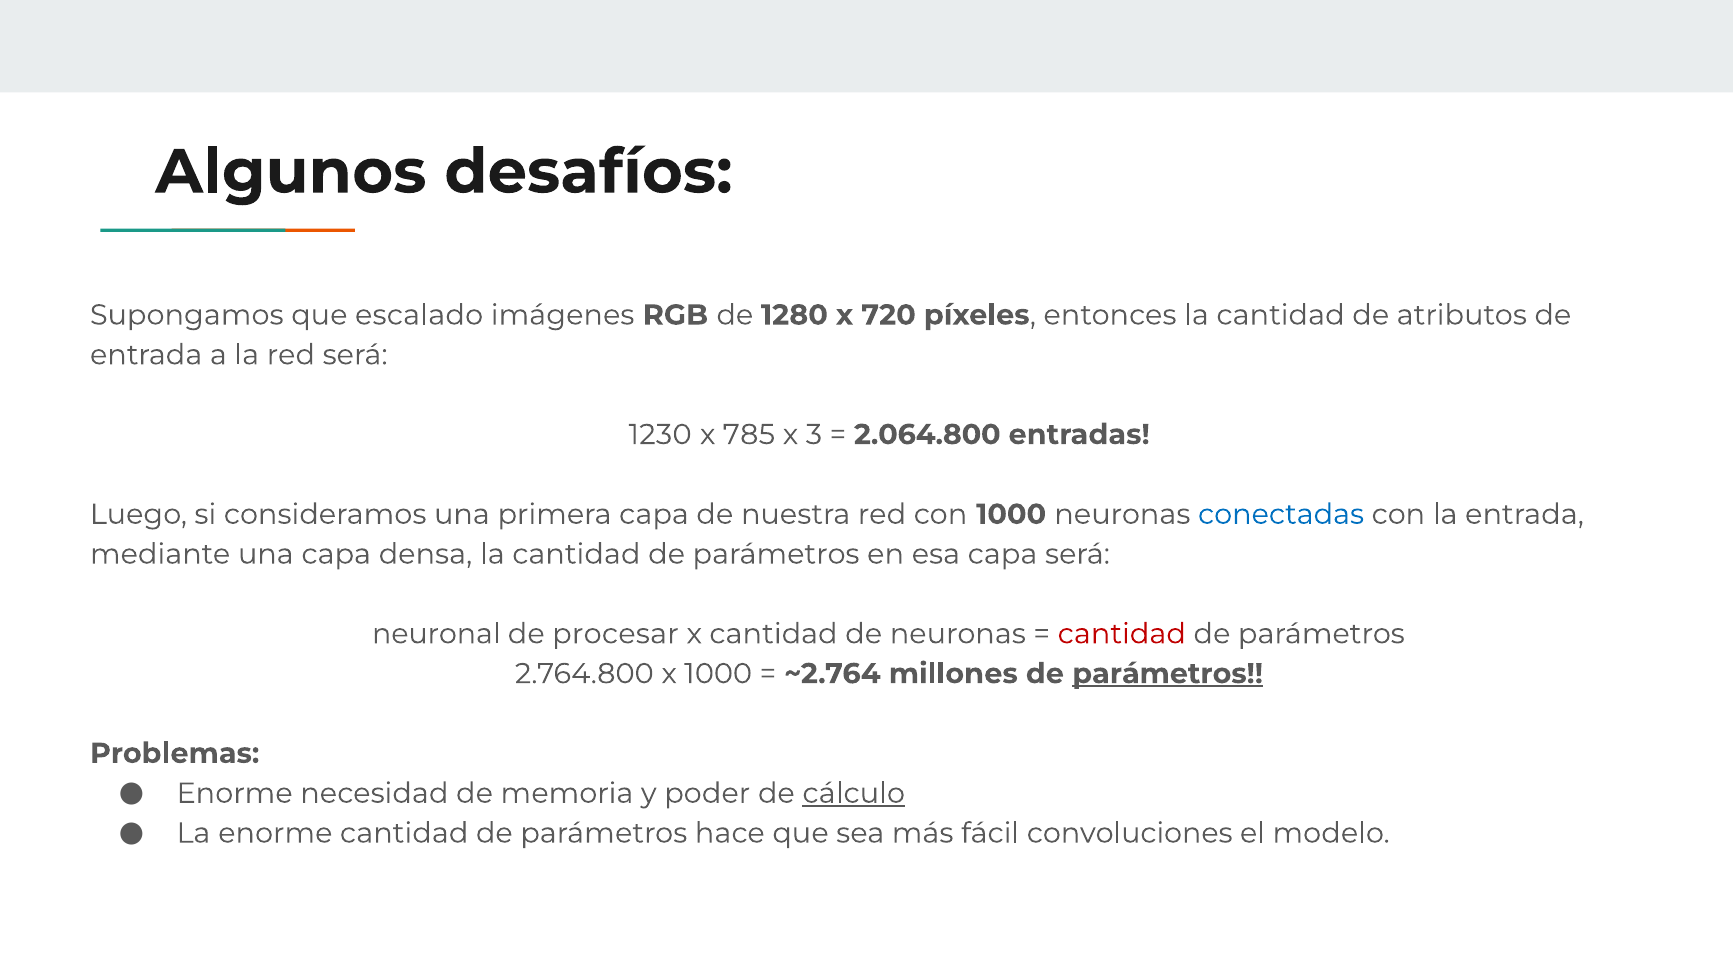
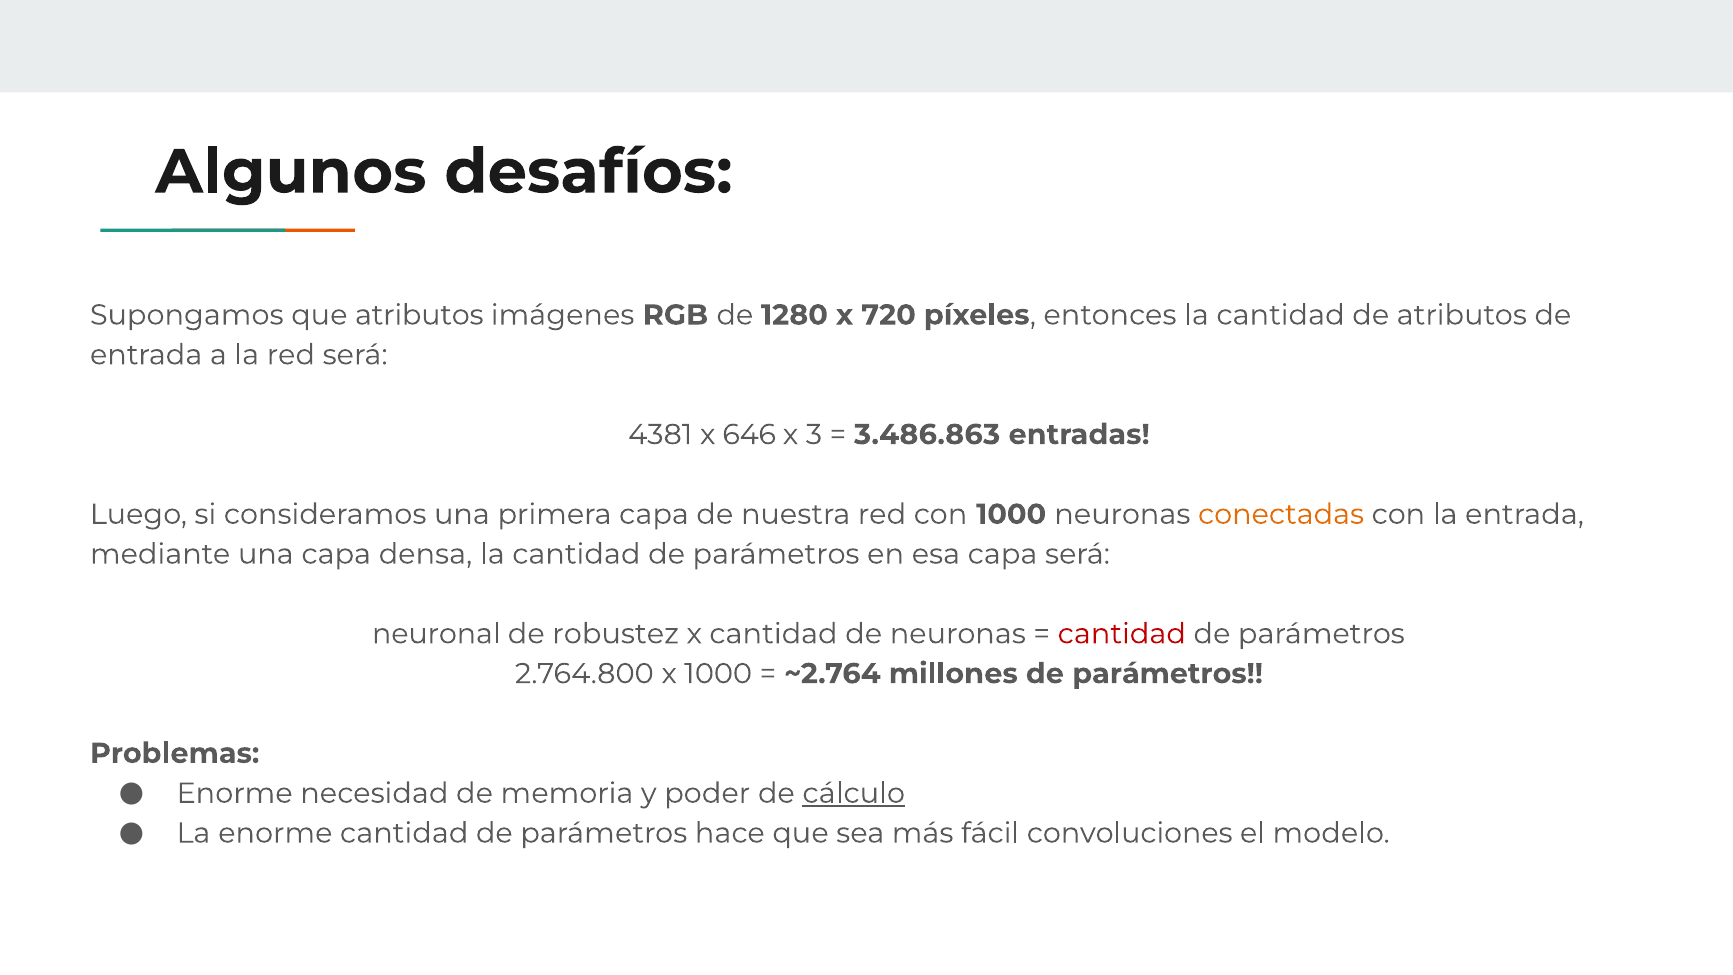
que escalado: escalado -> atributos
1230: 1230 -> 4381
785: 785 -> 646
2.064.800: 2.064.800 -> 3.486.863
conectadas colour: blue -> orange
procesar: procesar -> robustez
parámetros at (1168, 674) underline: present -> none
